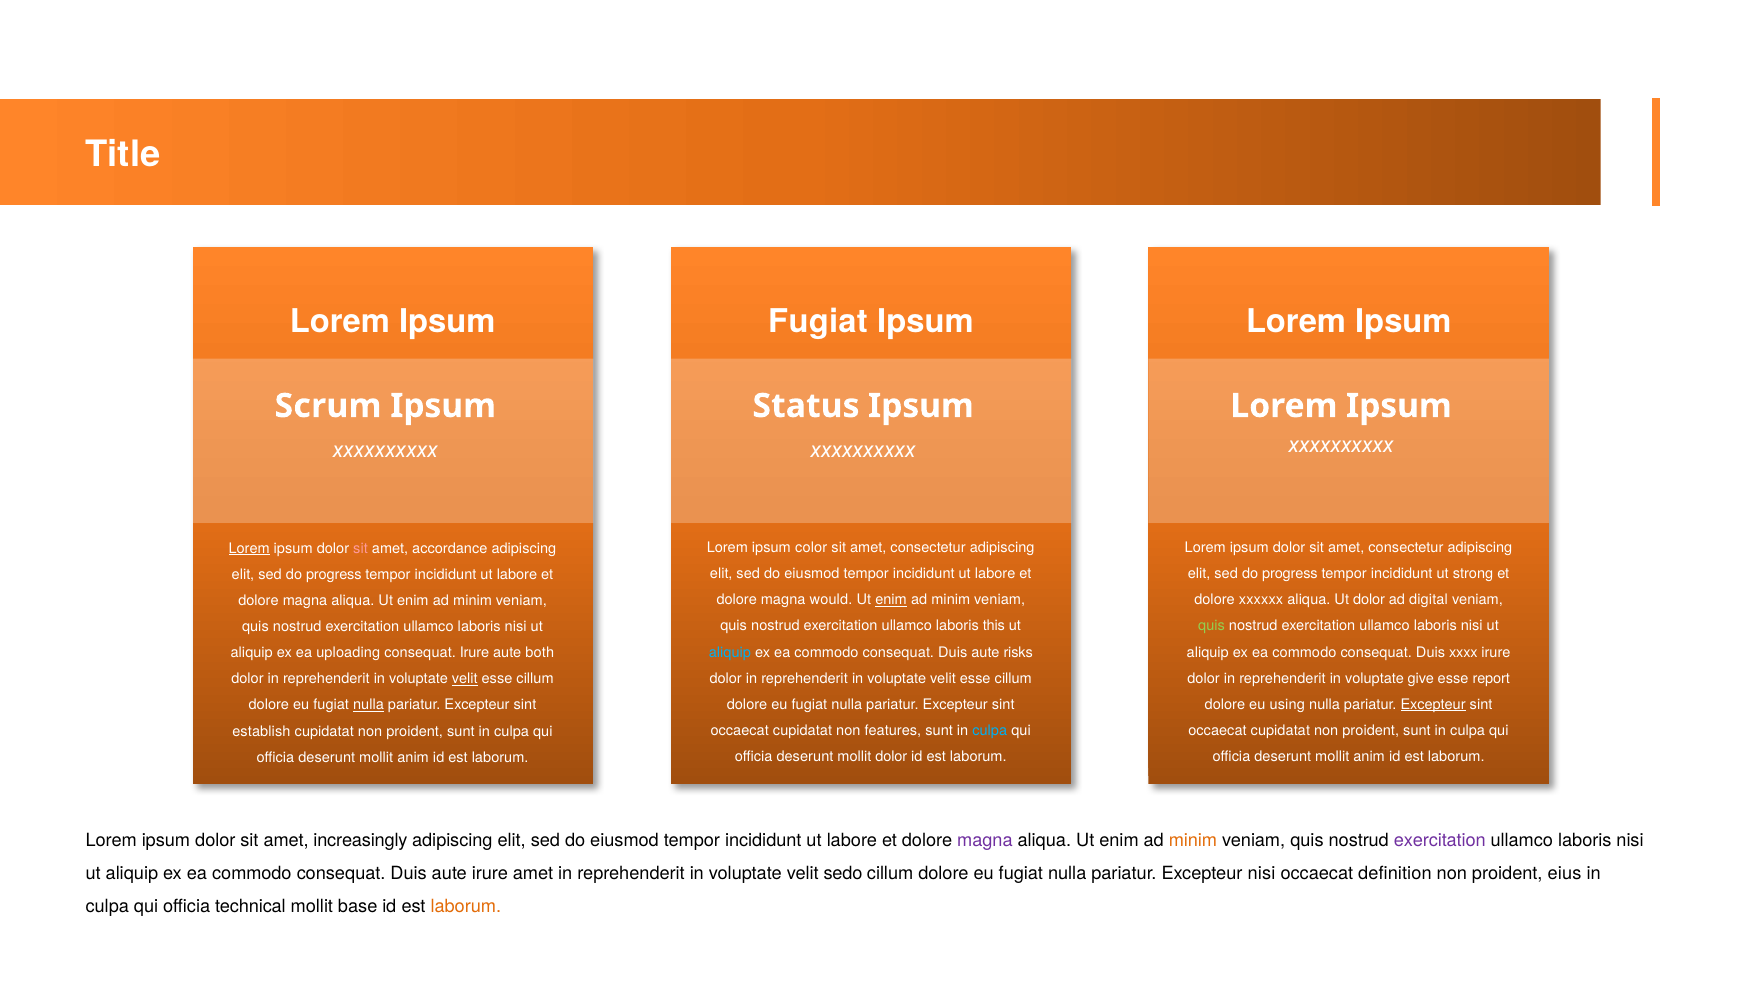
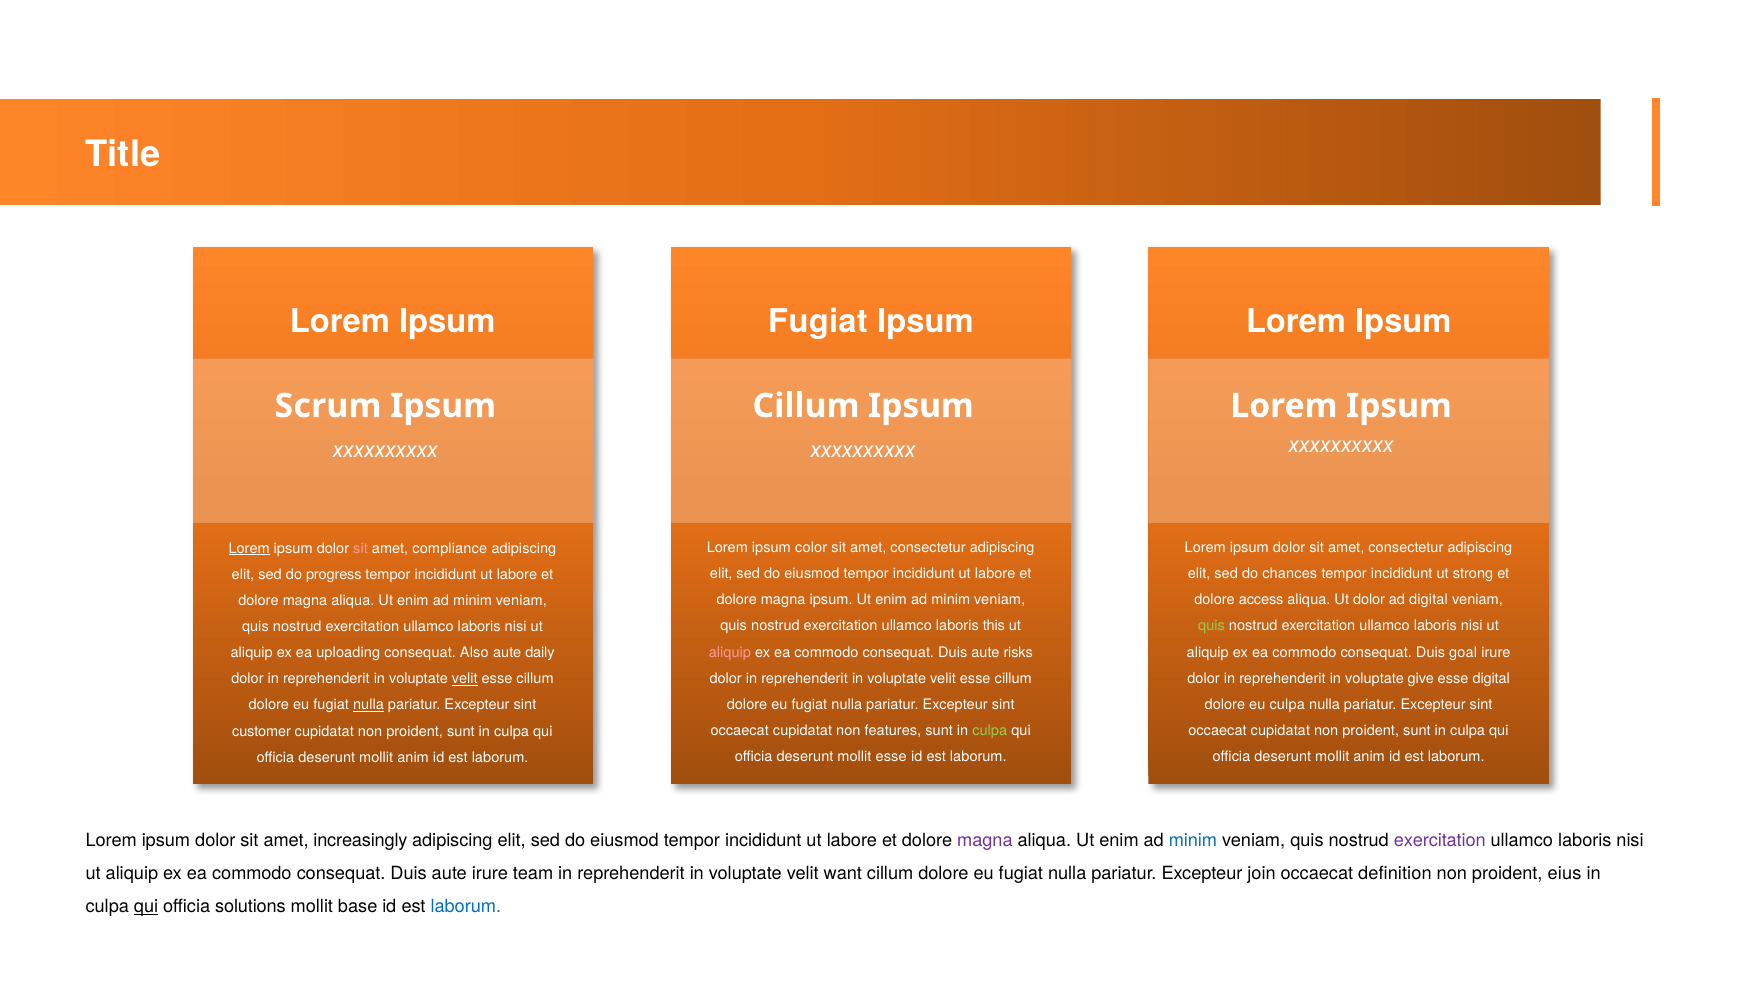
Status at (806, 406): Status -> Cillum
accordance: accordance -> compliance
progress at (1290, 574): progress -> chances
magna would: would -> ipsum
enim at (891, 600) underline: present -> none
xxxxxx: xxxxxx -> access
aliquip at (730, 652) colour: light blue -> pink
xxxx: xxxx -> goal
consequat Irure: Irure -> Also
both: both -> daily
esse report: report -> digital
eu using: using -> culpa
Excepteur at (1433, 705) underline: present -> none
culpa at (990, 731) colour: light blue -> light green
establish: establish -> customer
mollit dolor: dolor -> esse
minim at (1193, 841) colour: orange -> blue
irure amet: amet -> team
sedo: sedo -> want
Excepteur nisi: nisi -> join
qui at (146, 907) underline: none -> present
technical: technical -> solutions
laborum at (466, 907) colour: orange -> blue
